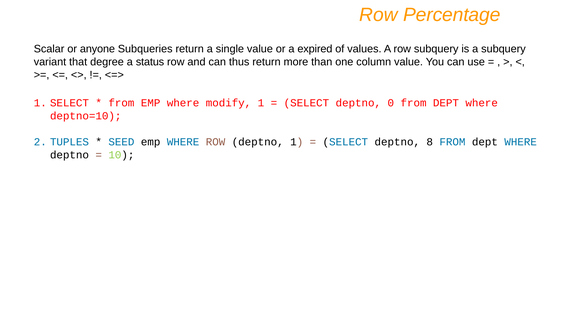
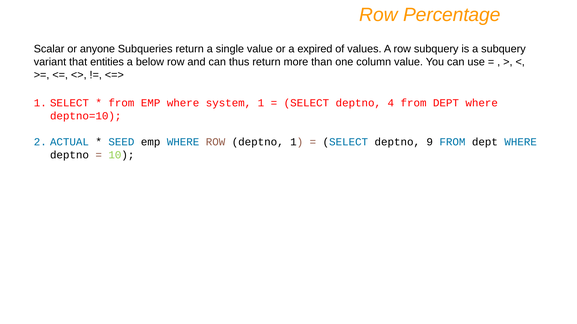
degree: degree -> entities
status: status -> below
modify: modify -> system
0: 0 -> 4
TUPLES: TUPLES -> ACTUAL
8: 8 -> 9
